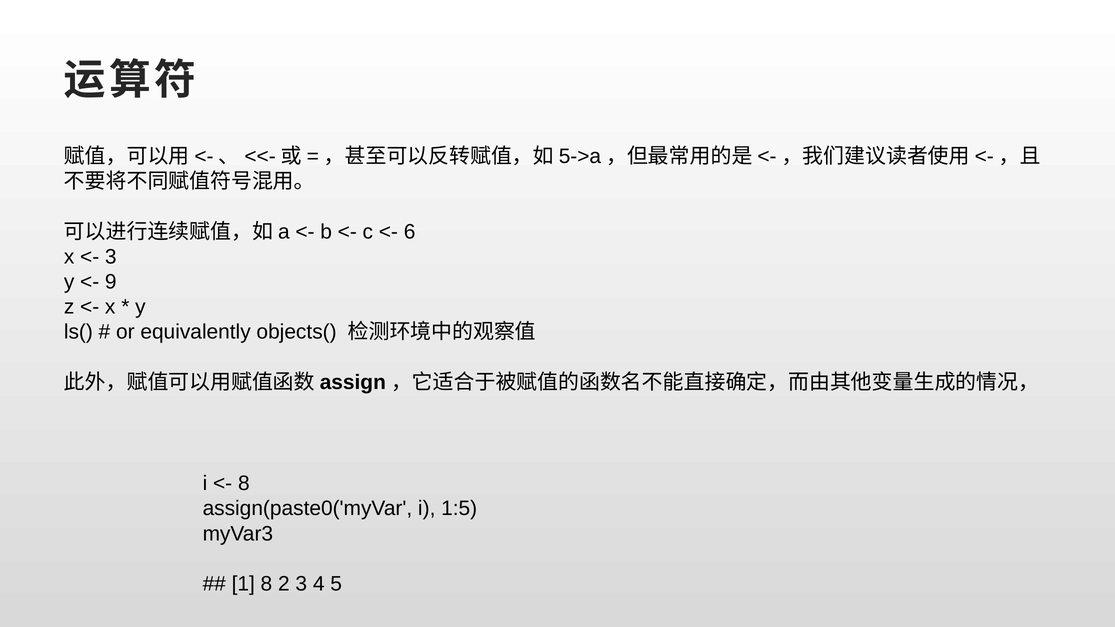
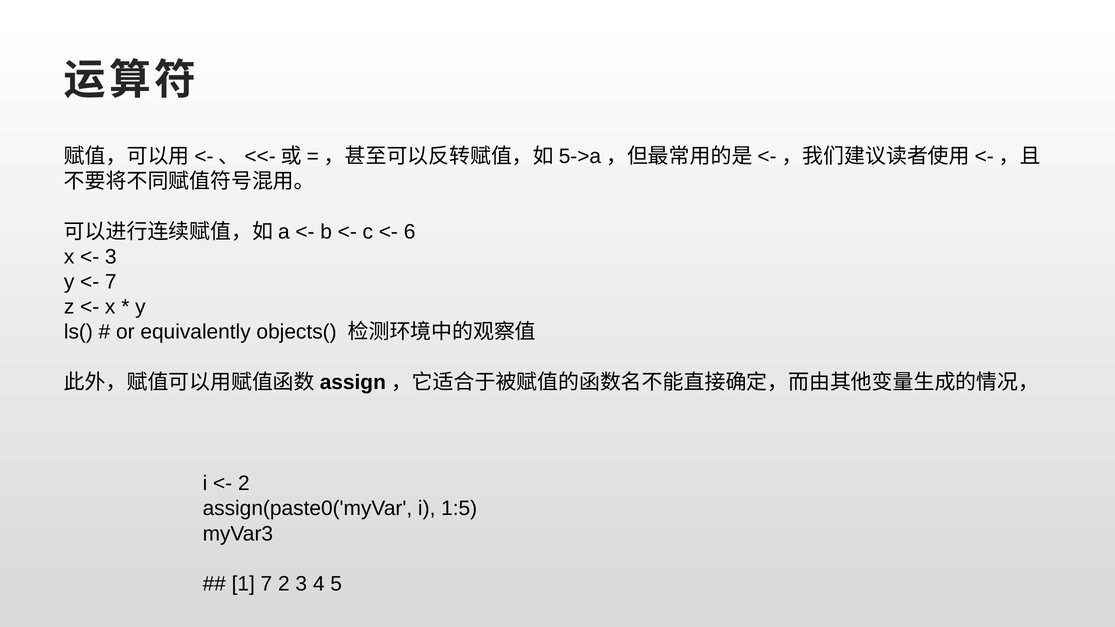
9 at (111, 282): 9 -> 7
8 at (244, 484): 8 -> 2
1 8: 8 -> 7
